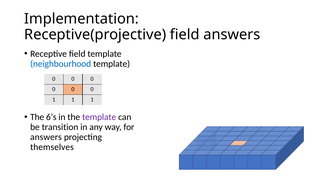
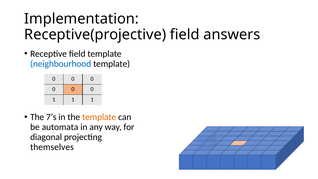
6’s: 6’s -> 7’s
template at (99, 117) colour: purple -> orange
transition: transition -> automata
answers at (46, 137): answers -> diagonal
